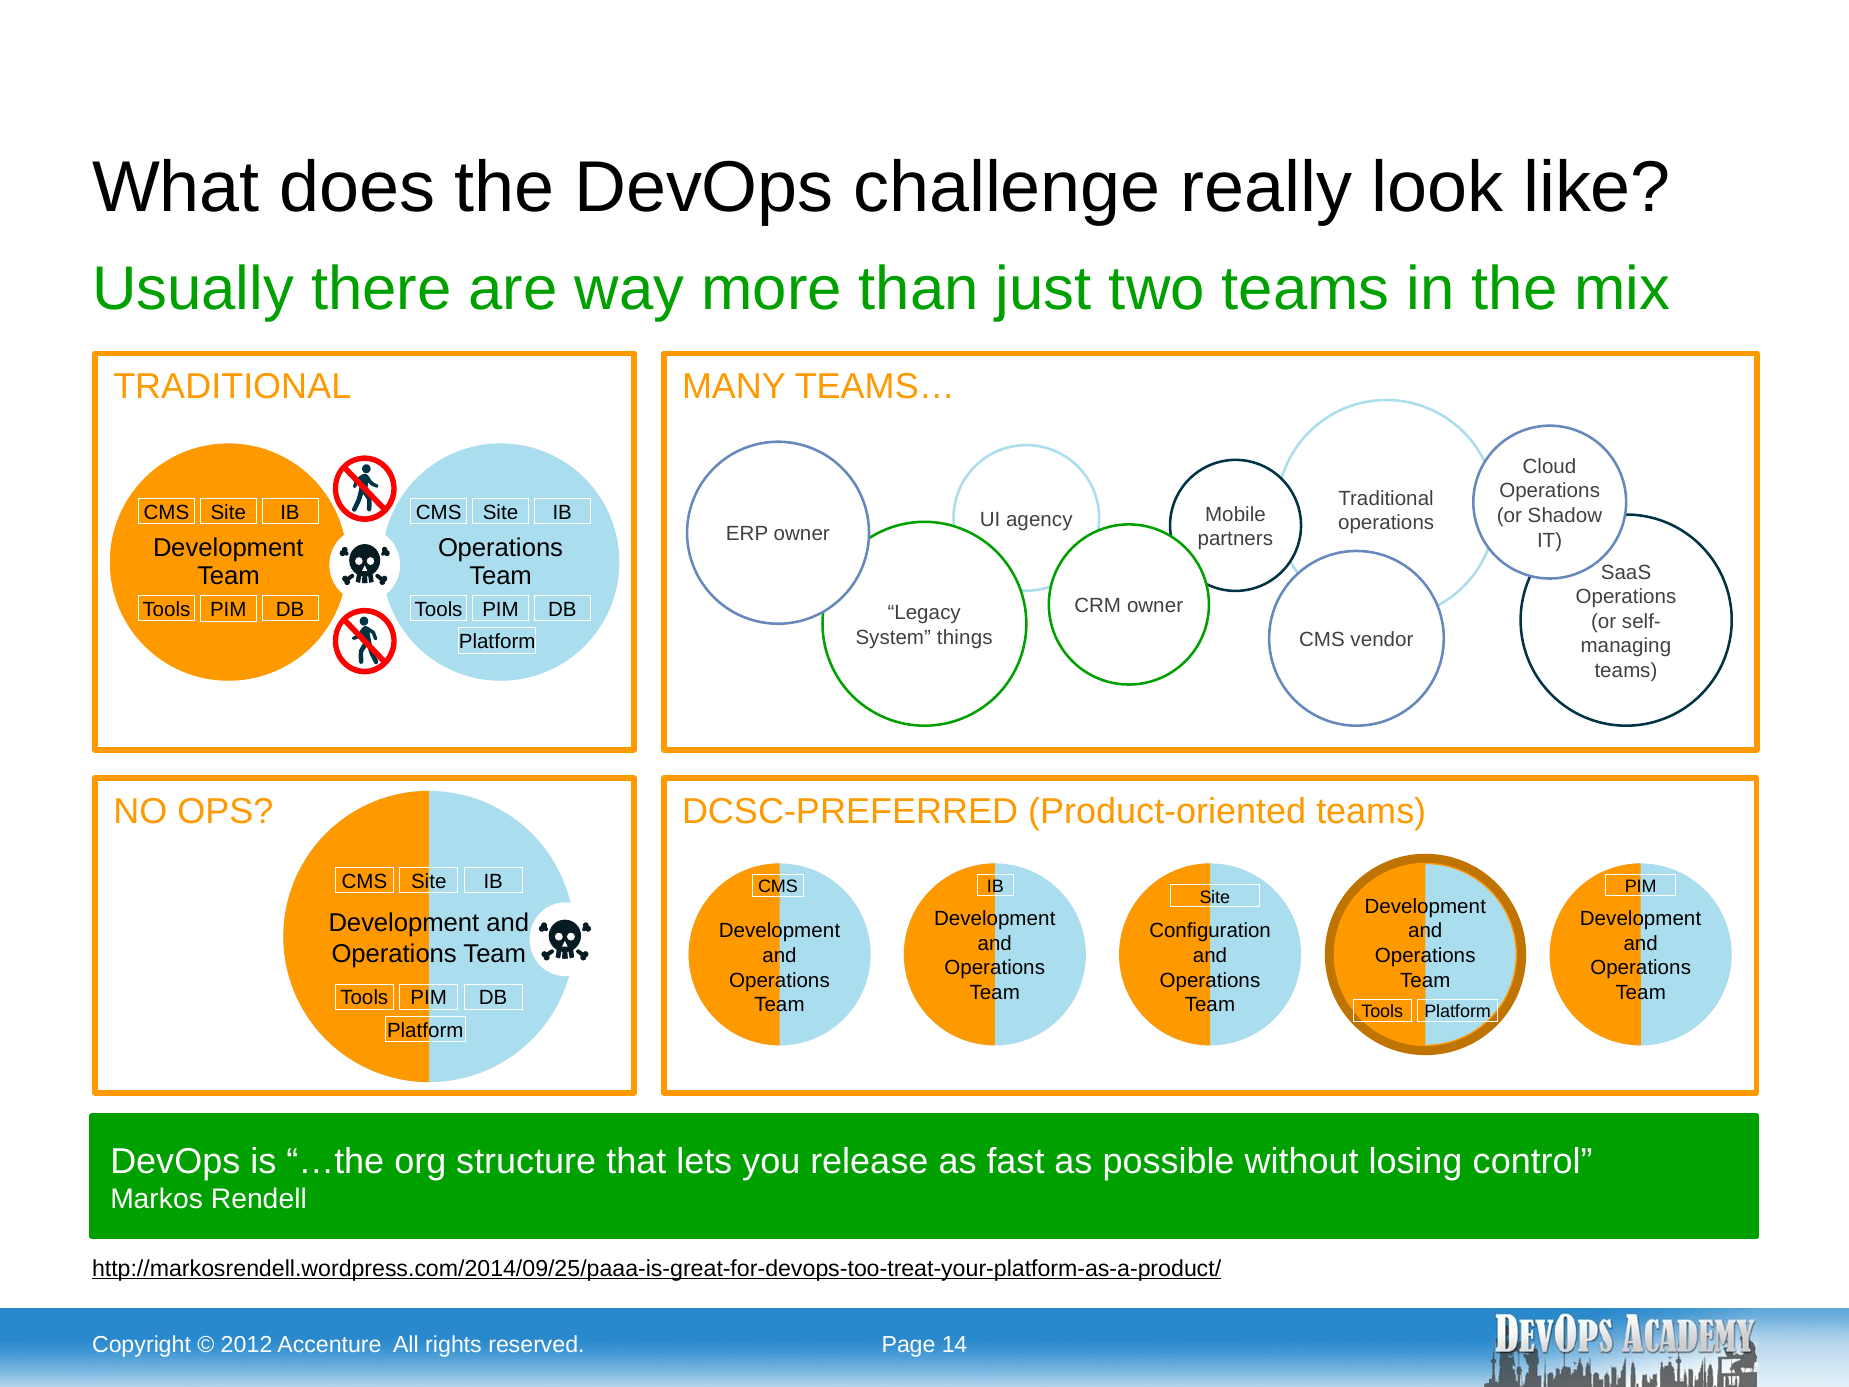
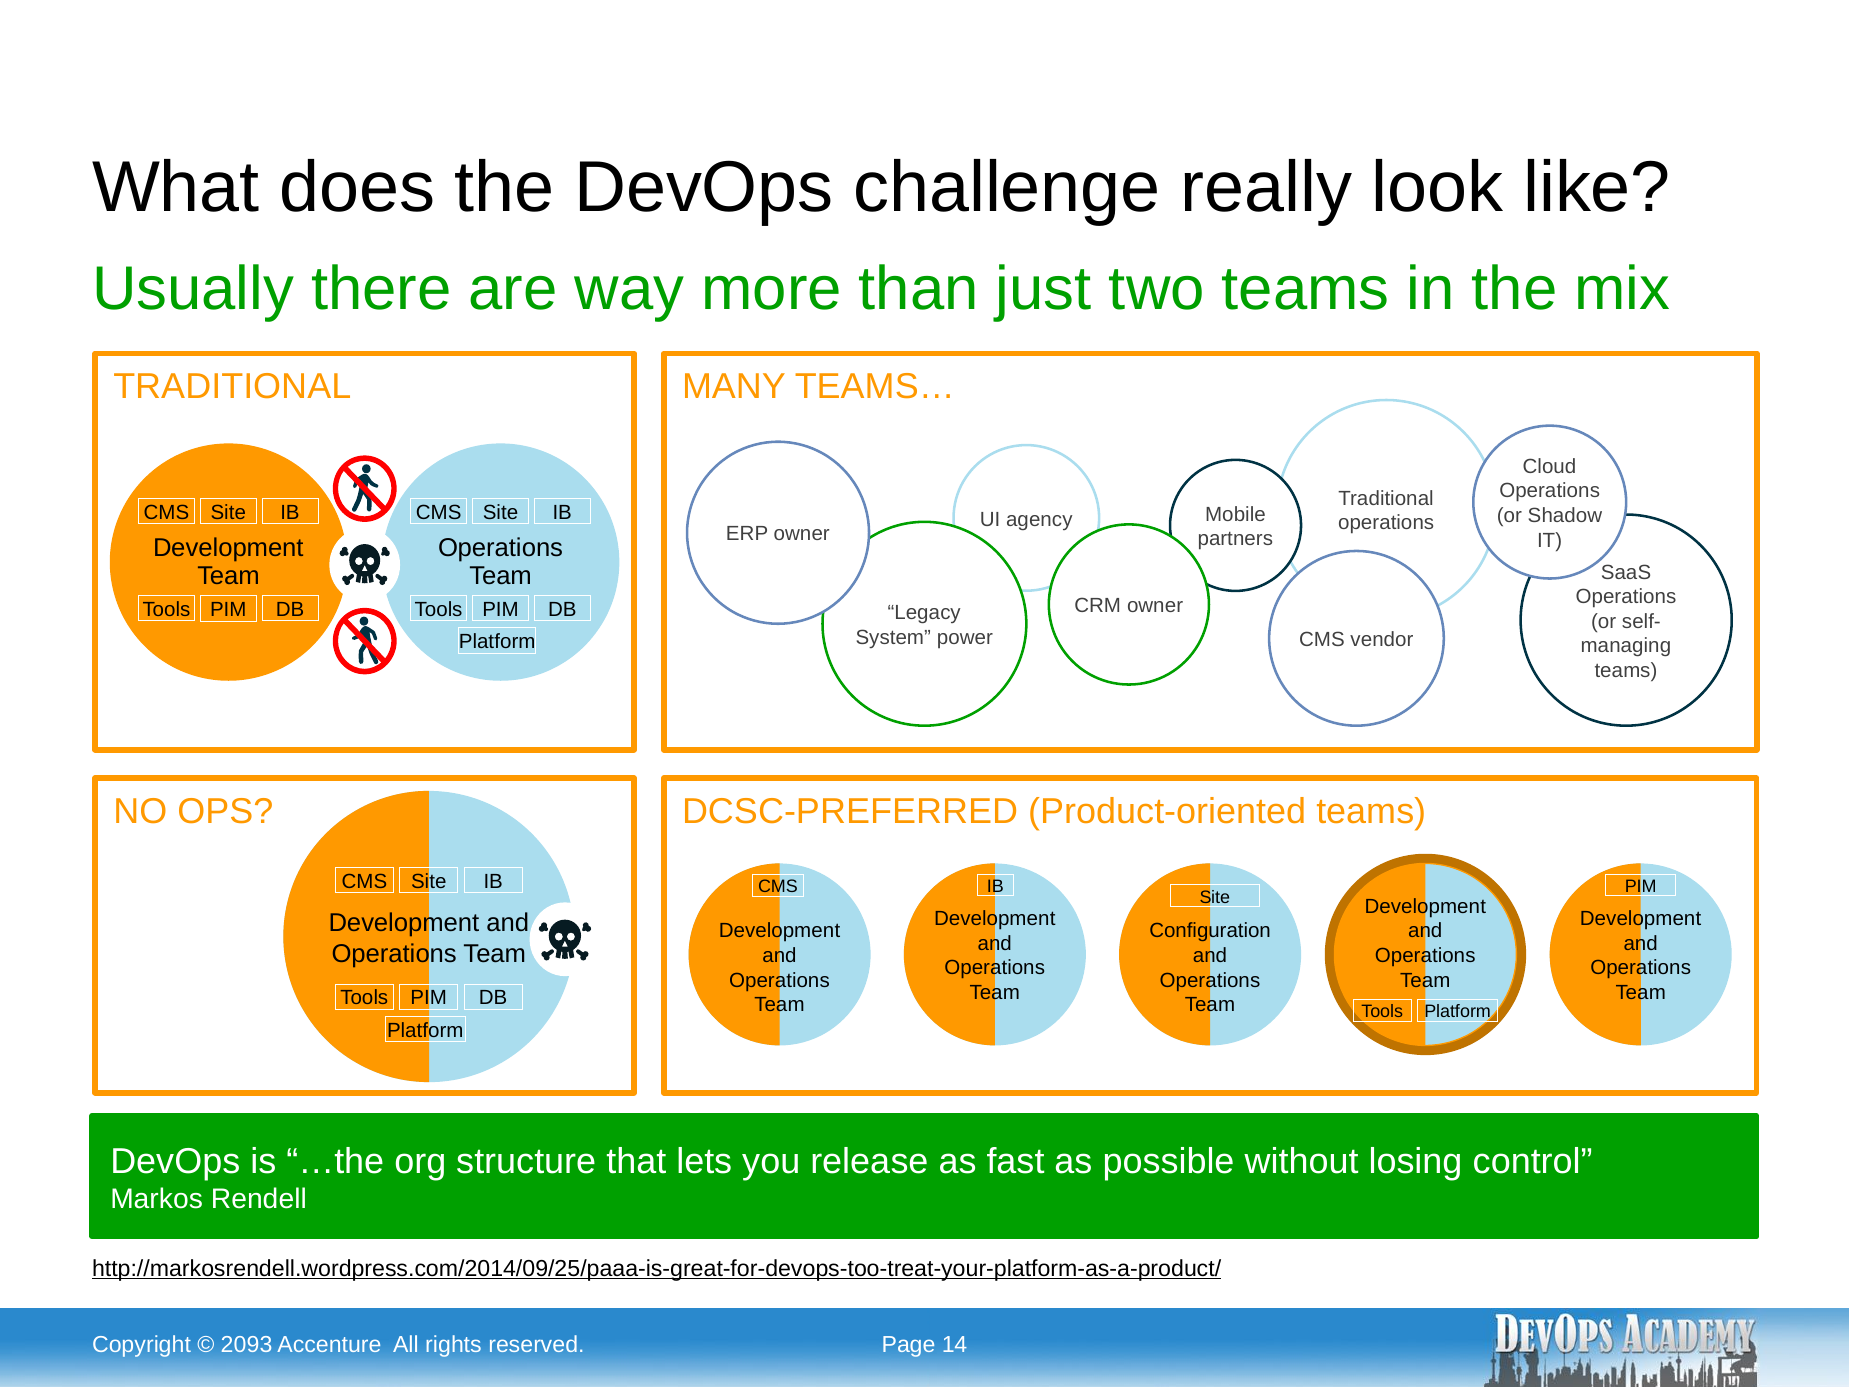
things: things -> power
2012: 2012 -> 2093
